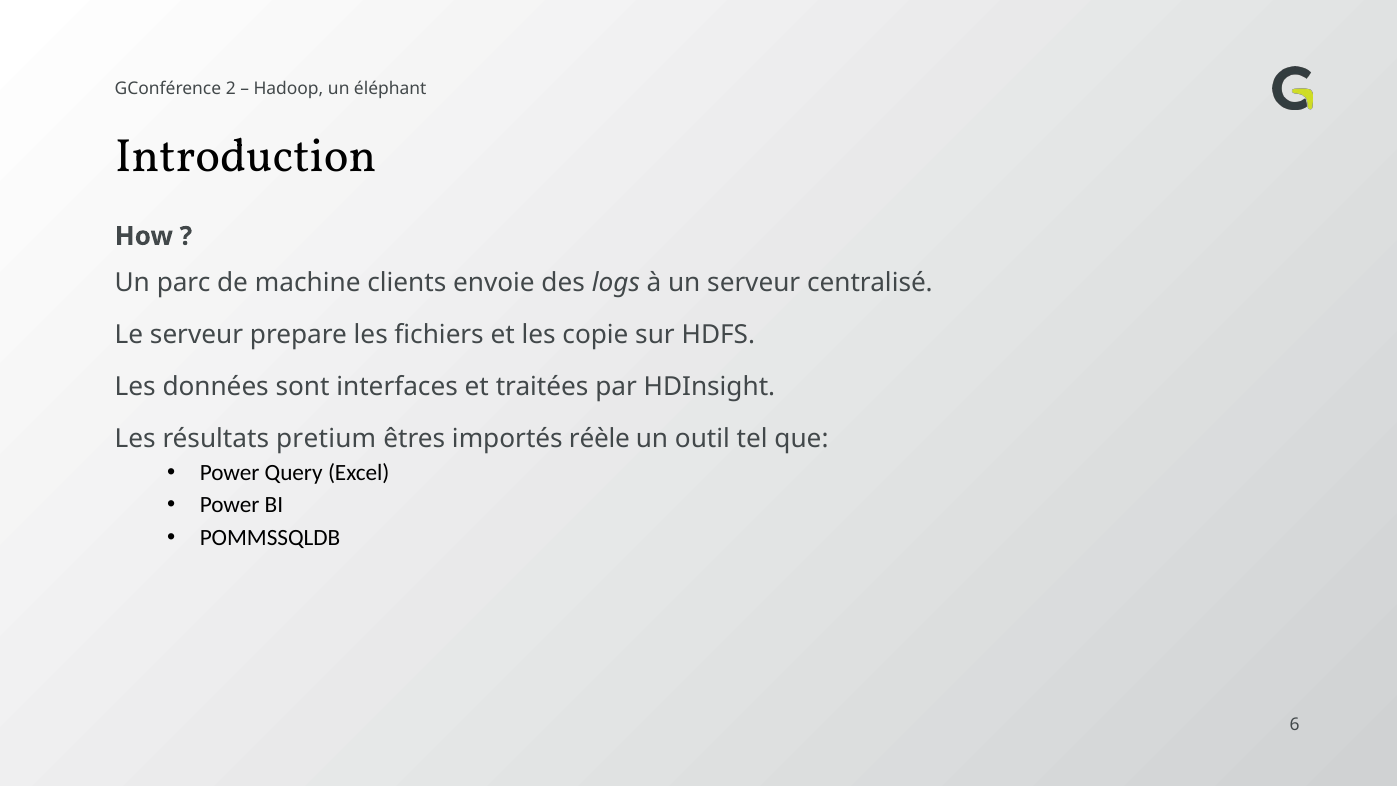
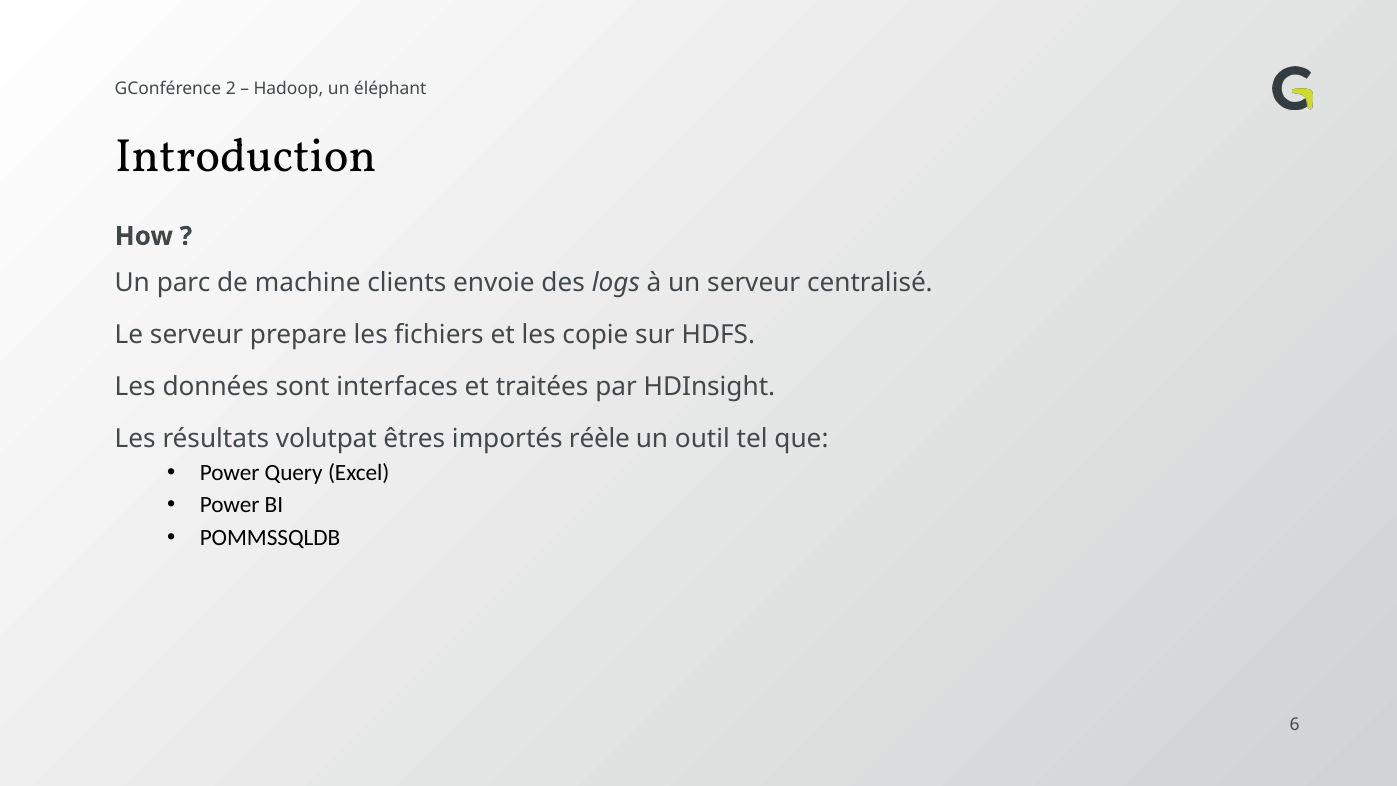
pretium: pretium -> volutpat
